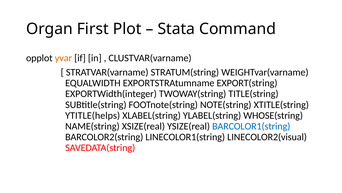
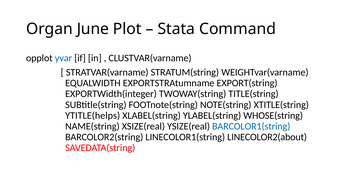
First: First -> June
yvar colour: orange -> blue
LINECOLOR2(visual: LINECOLOR2(visual -> LINECOLOR2(about
